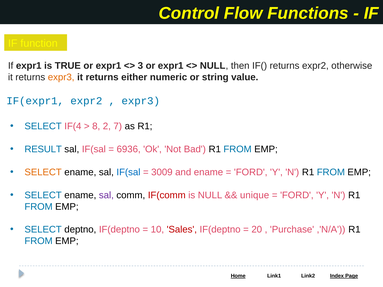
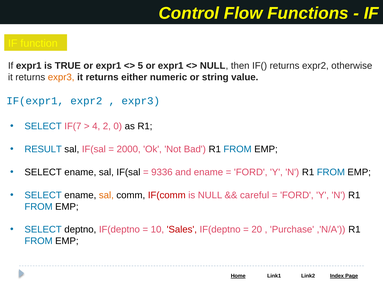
3: 3 -> 5
IF(4: IF(4 -> IF(7
8: 8 -> 4
7: 7 -> 0
6936: 6936 -> 2000
SELECT at (43, 172) colour: orange -> black
IF(sal at (128, 172) colour: blue -> black
3009: 3009 -> 9336
sal at (106, 195) colour: purple -> orange
unique: unique -> careful
